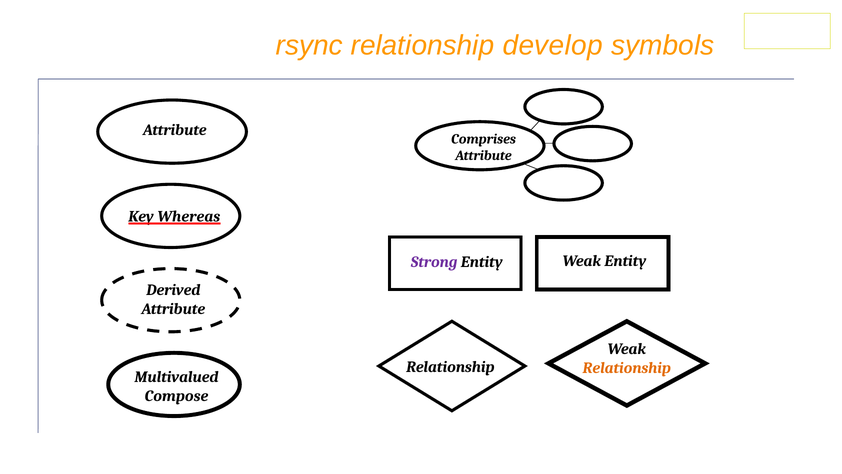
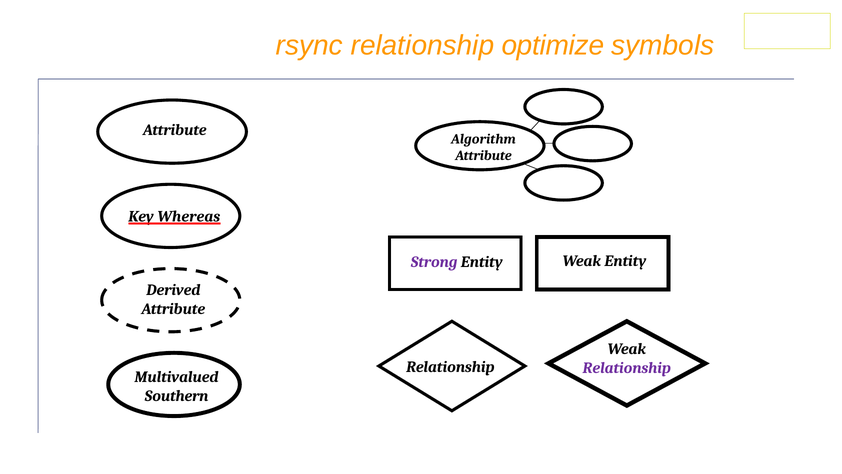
develop: develop -> optimize
Comprises: Comprises -> Algorithm
Relationship at (627, 368) colour: orange -> purple
Compose: Compose -> Southern
